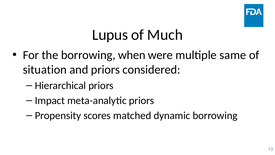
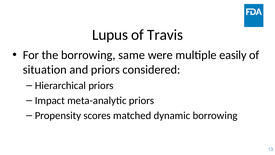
Much: Much -> Travis
when: when -> same
same: same -> easily
